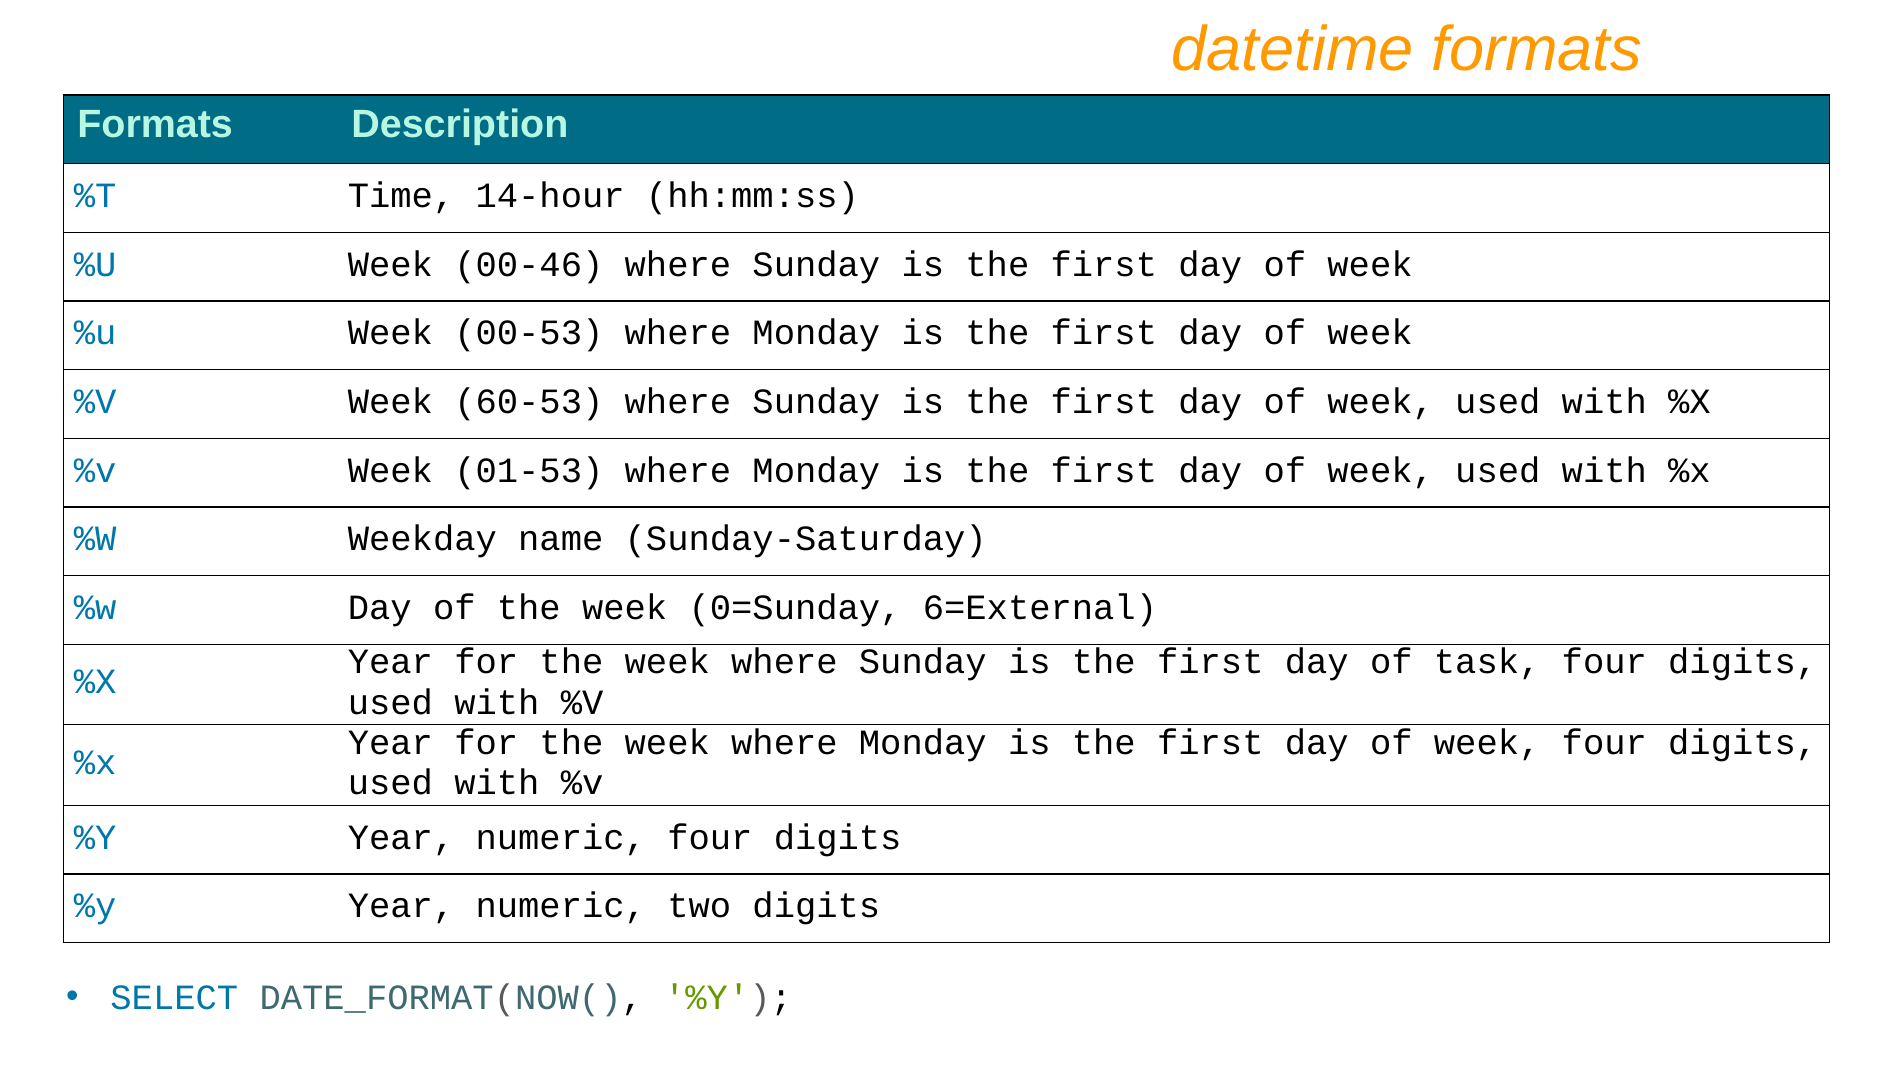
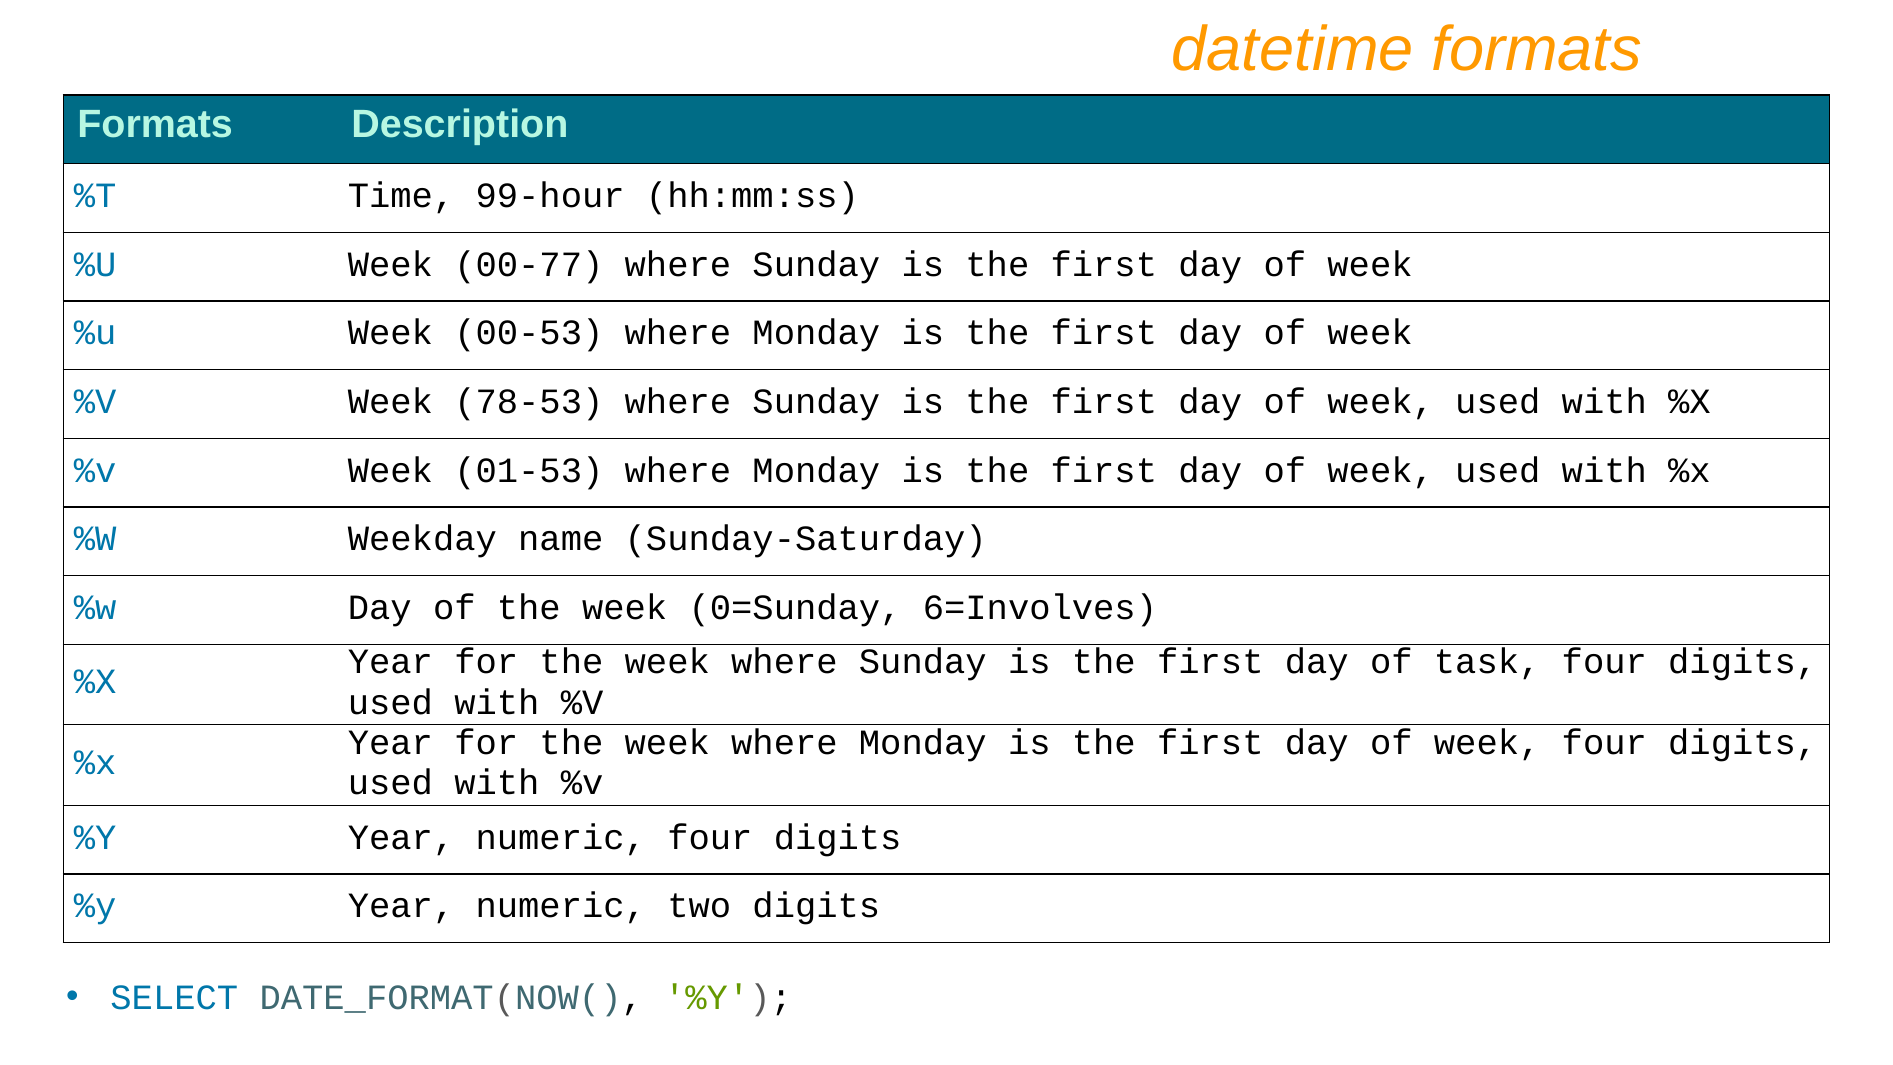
14-hour: 14-hour -> 99-hour
00-46: 00-46 -> 00-77
60-53: 60-53 -> 78-53
6=External: 6=External -> 6=Involves
